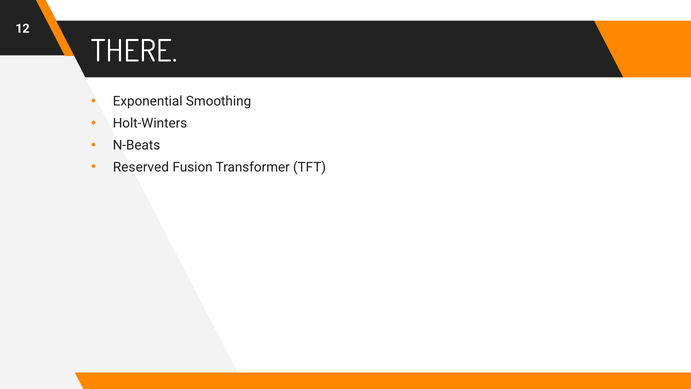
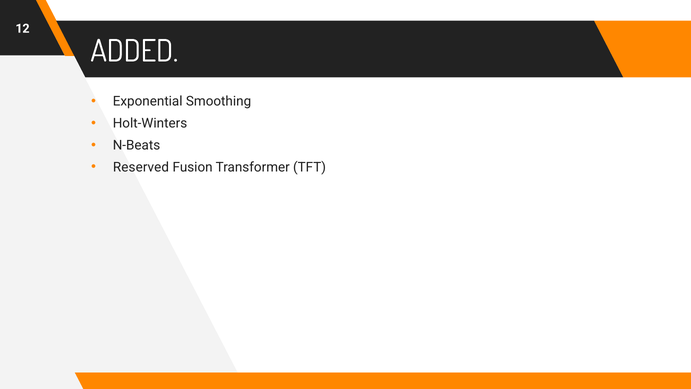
THERE: THERE -> ADDED
